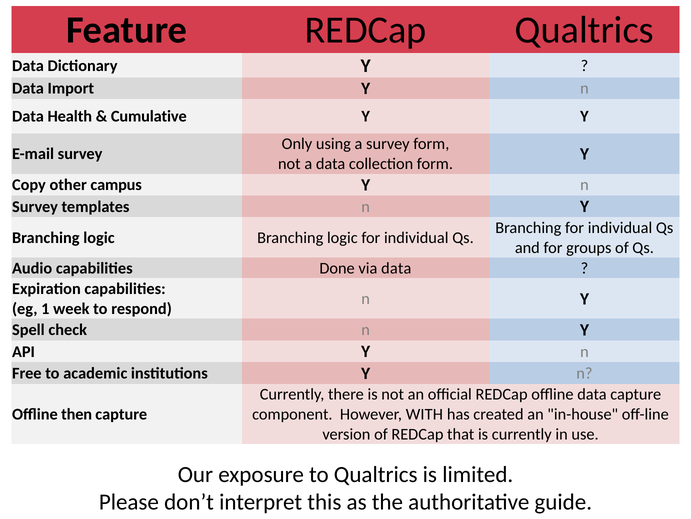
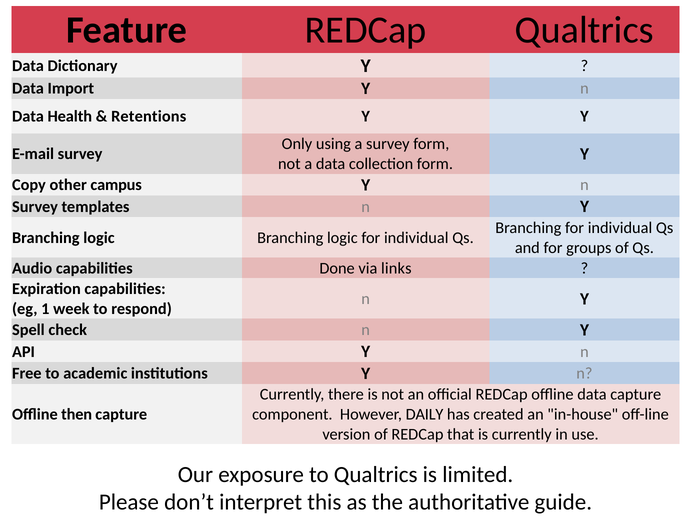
Cumulative: Cumulative -> Retentions
via data: data -> links
WITH: WITH -> DAILY
